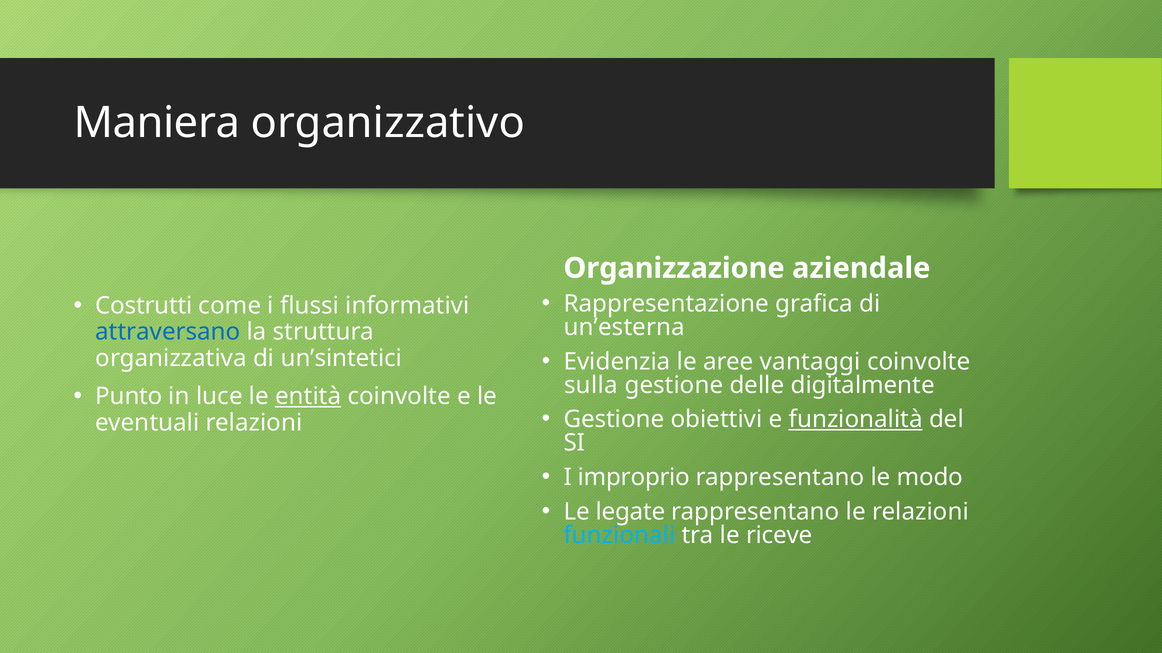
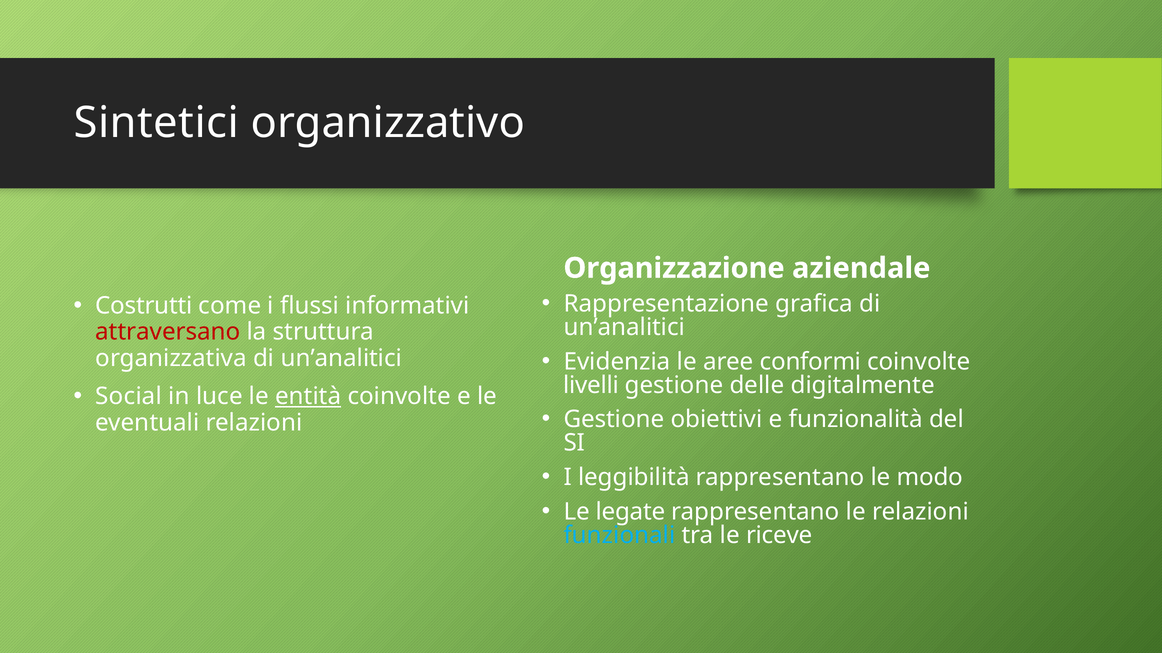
Maniera: Maniera -> Sintetici
un’esterna at (624, 328): un’esterna -> un’analitici
attraversano colour: blue -> red
vantaggi: vantaggi -> conformi
organizzativa di un’sintetici: un’sintetici -> un’analitici
sulla: sulla -> livelli
Punto: Punto -> Social
funzionalità underline: present -> none
improprio: improprio -> leggibilità
